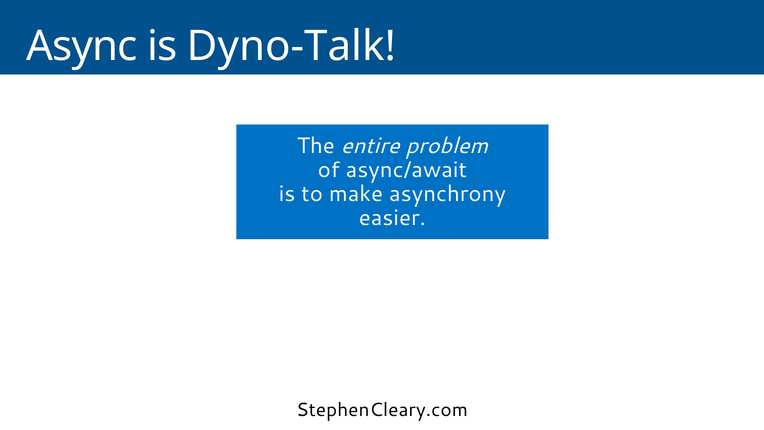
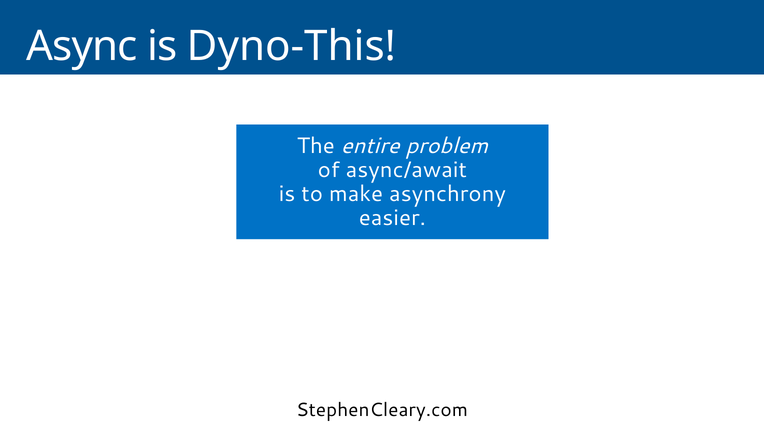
Dyno-Talk: Dyno-Talk -> Dyno-This
